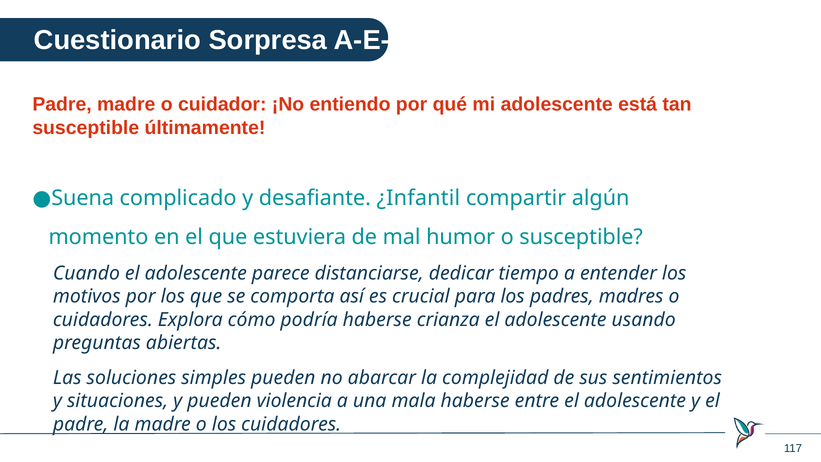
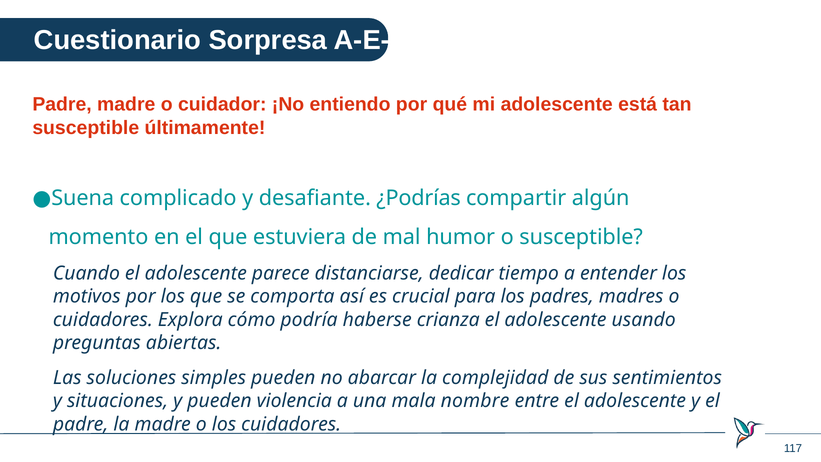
¿Infantil: ¿Infantil -> ¿Podrías
mala haberse: haberse -> nombre
